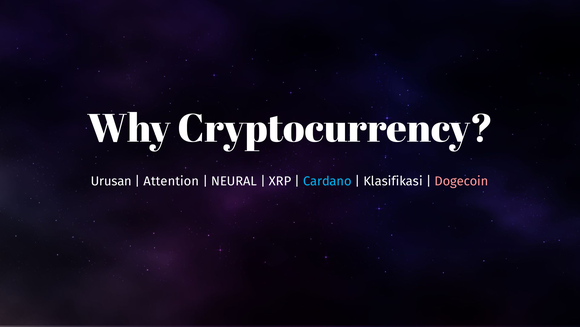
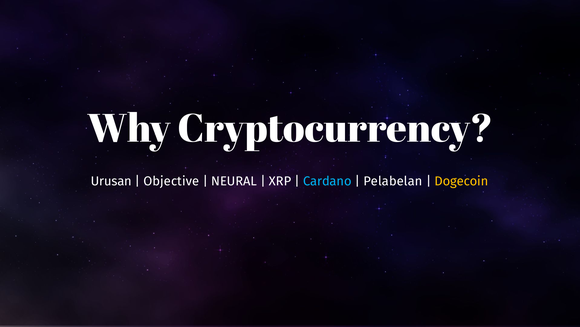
Attention: Attention -> Objective
Klasifikasi: Klasifikasi -> Pelabelan
Dogecoin colour: pink -> yellow
